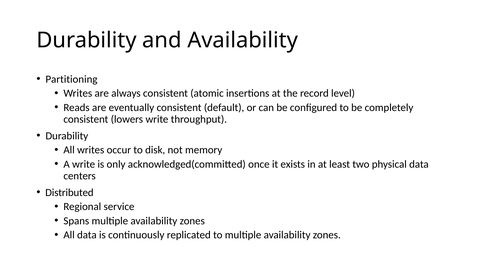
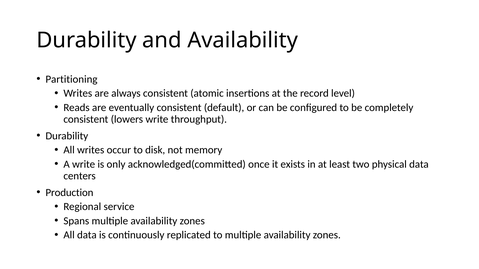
Distributed: Distributed -> Production
